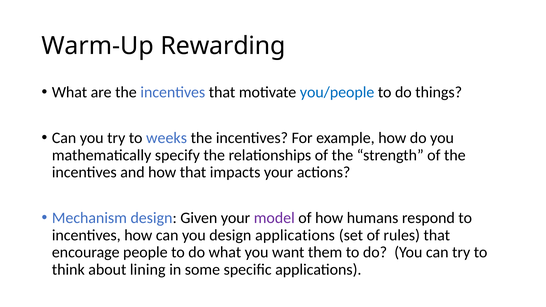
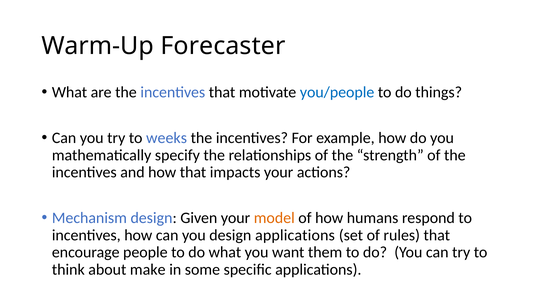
Rewarding: Rewarding -> Forecaster
model colour: purple -> orange
lining: lining -> make
